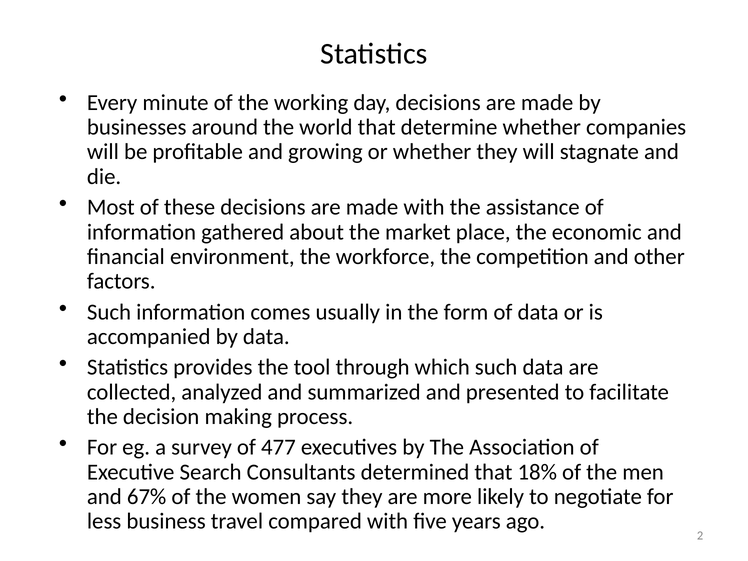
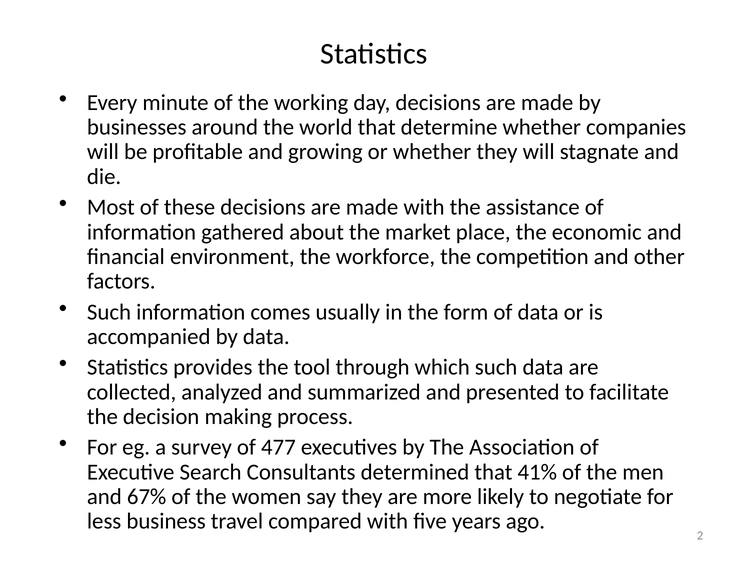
18%: 18% -> 41%
